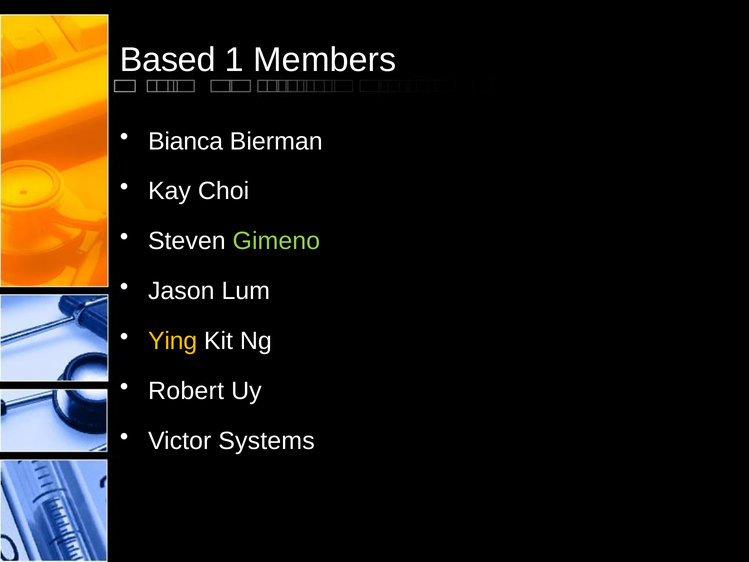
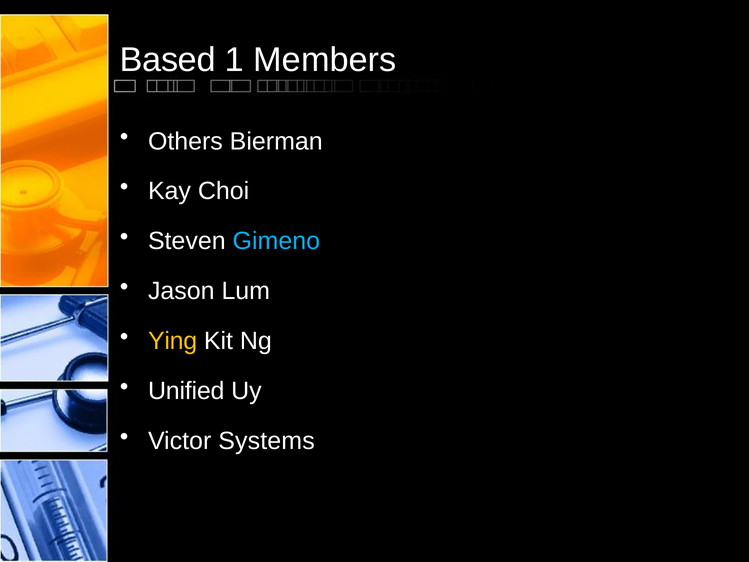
Bianca: Bianca -> Others
Gimeno colour: light green -> light blue
Robert: Robert -> Unified
